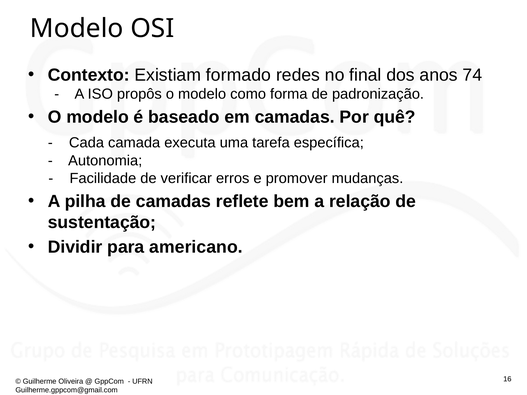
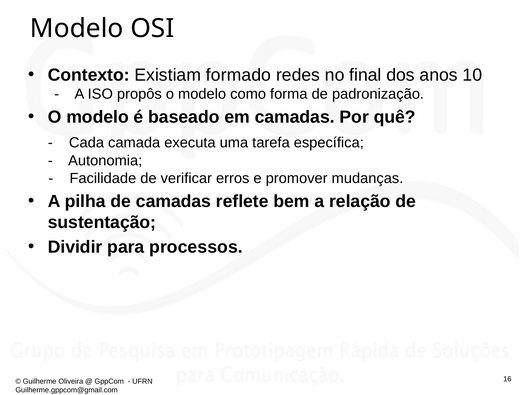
74: 74 -> 10
americano: americano -> processos
